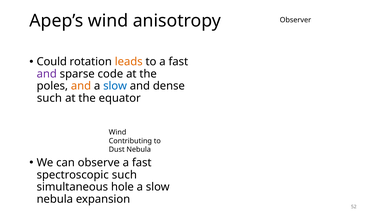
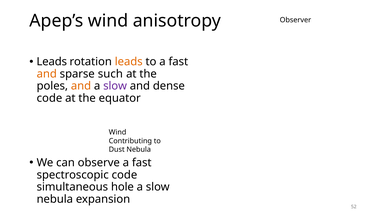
Could at (52, 62): Could -> Leads
and at (47, 74) colour: purple -> orange
code: code -> such
slow at (115, 86) colour: blue -> purple
such at (49, 98): such -> code
spectroscopic such: such -> code
